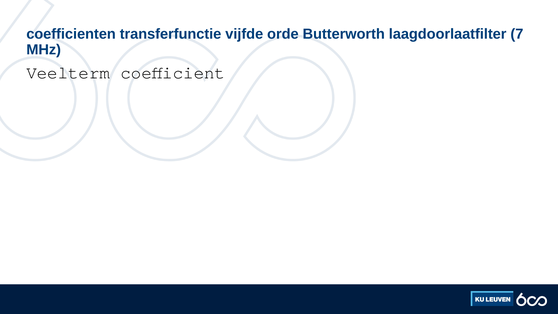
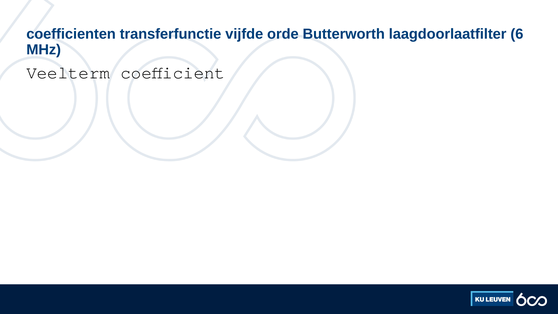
7: 7 -> 6
